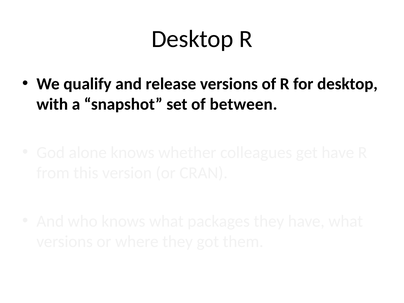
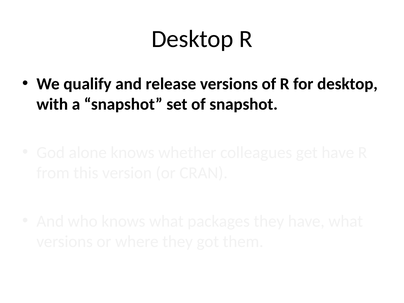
of between: between -> snapshot
